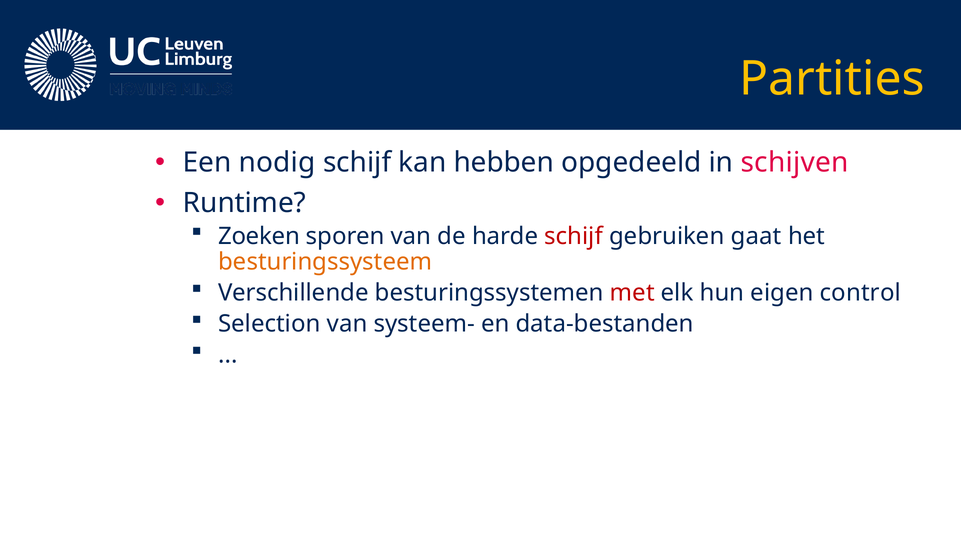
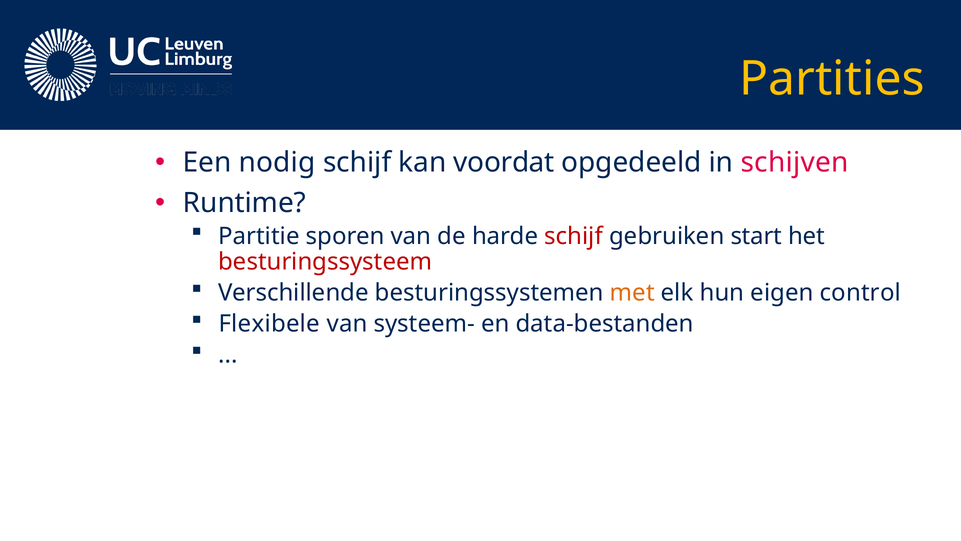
hebben: hebben -> voordat
Zoeken: Zoeken -> Partitie
gaat: gaat -> start
besturingssysteem colour: orange -> red
met colour: red -> orange
Selection: Selection -> Flexibele
